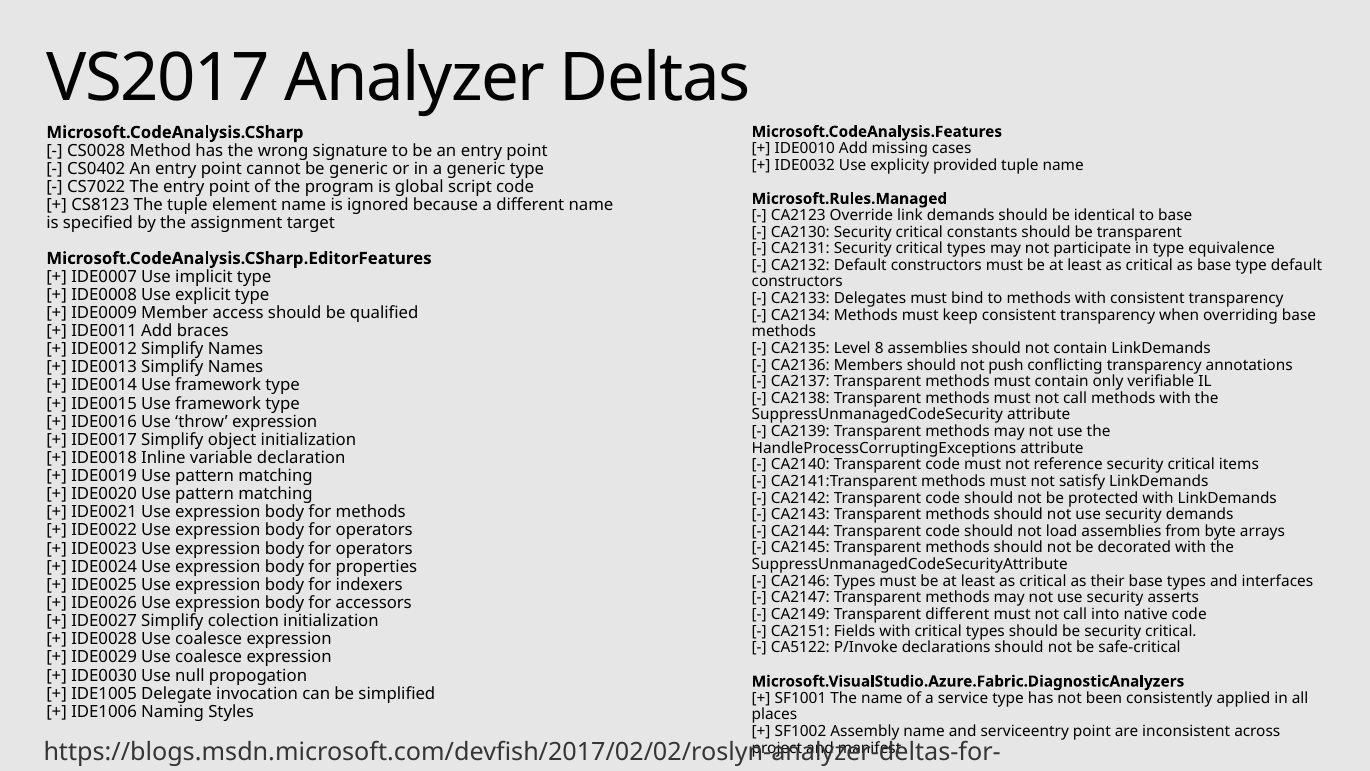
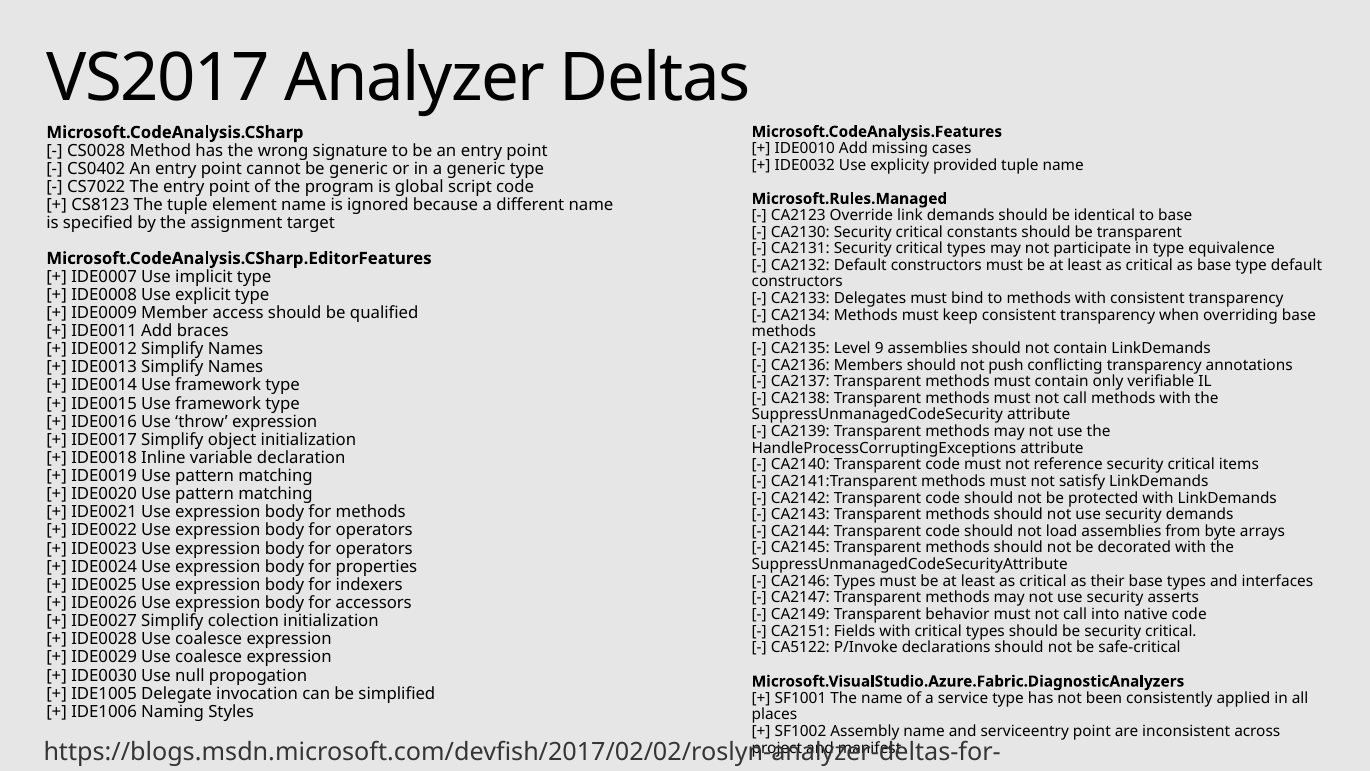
8: 8 -> 9
Transparent different: different -> behavior
